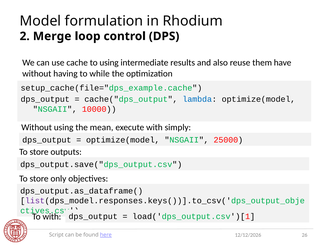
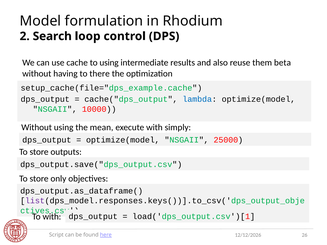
Merge: Merge -> Search
have: have -> beta
while: while -> there
